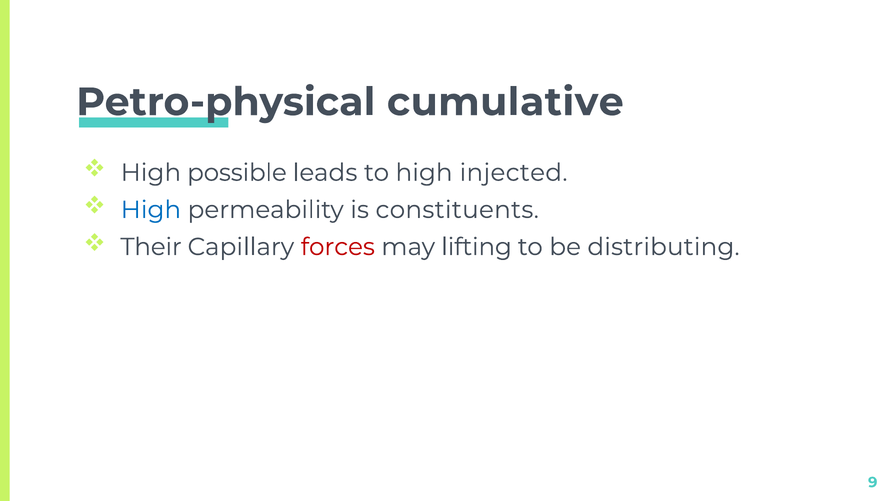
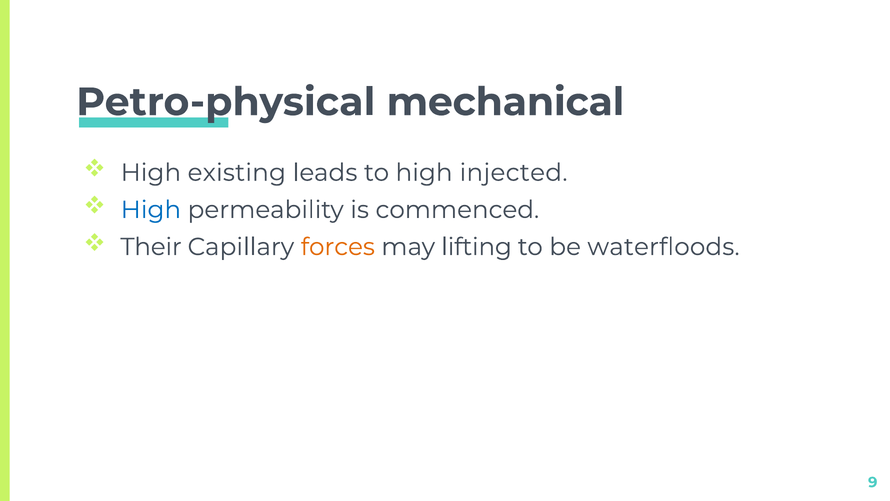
cumulative: cumulative -> mechanical
possible: possible -> existing
constituents: constituents -> commenced
forces colour: red -> orange
distributing: distributing -> waterfloods
